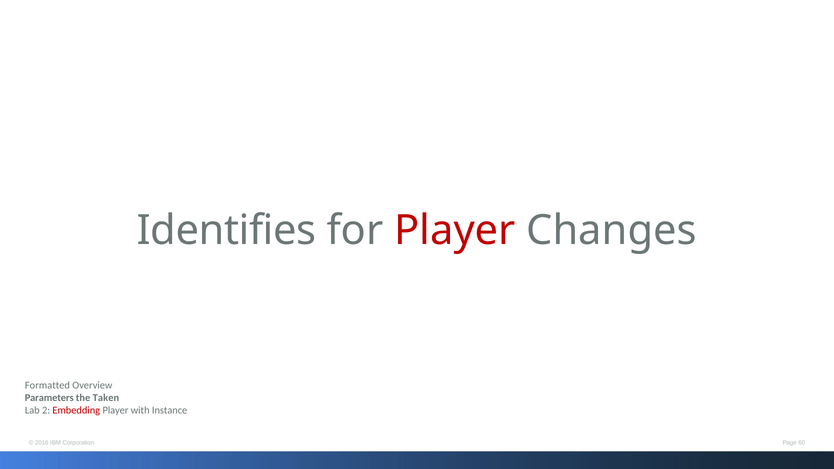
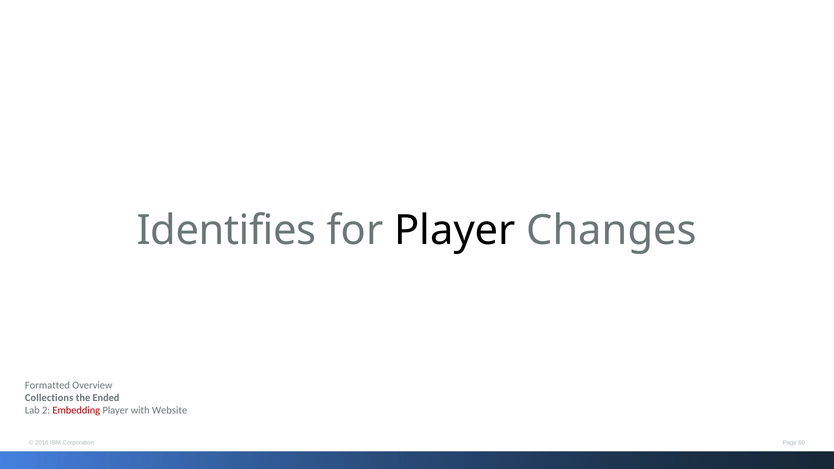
Player at (455, 231) colour: red -> black
Parameters: Parameters -> Collections
Taken: Taken -> Ended
Instance: Instance -> Website
